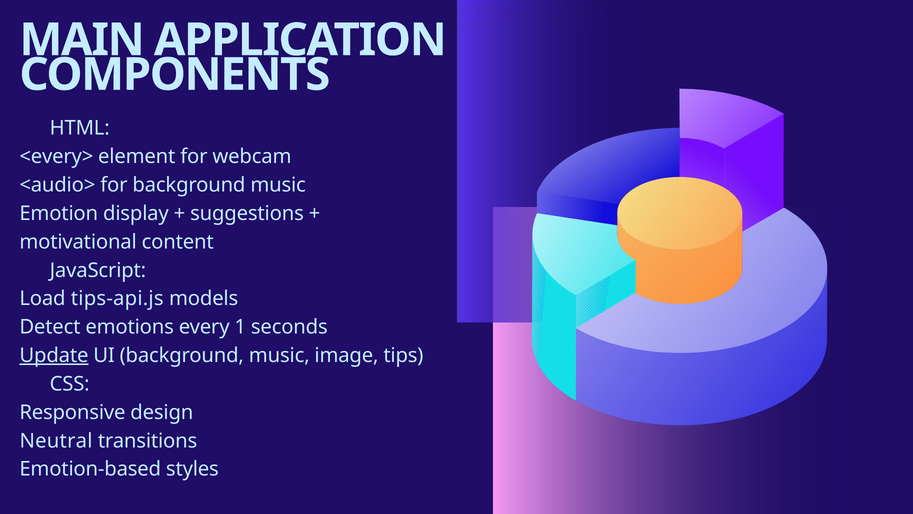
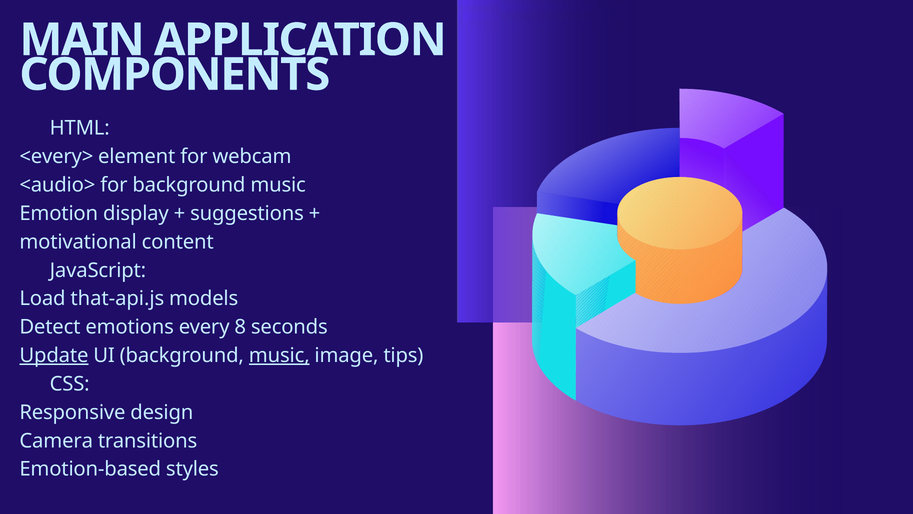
tips-api.js: tips-api.js -> that-api.js
1: 1 -> 8
music at (279, 355) underline: none -> present
Neutral: Neutral -> Camera
